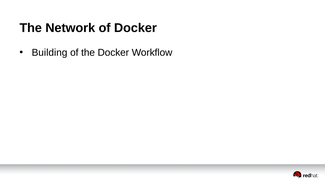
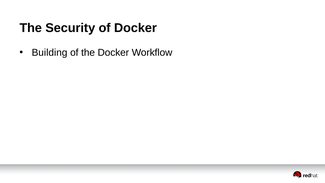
Network: Network -> Security
